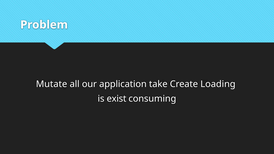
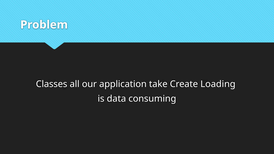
Mutate: Mutate -> Classes
exist: exist -> data
